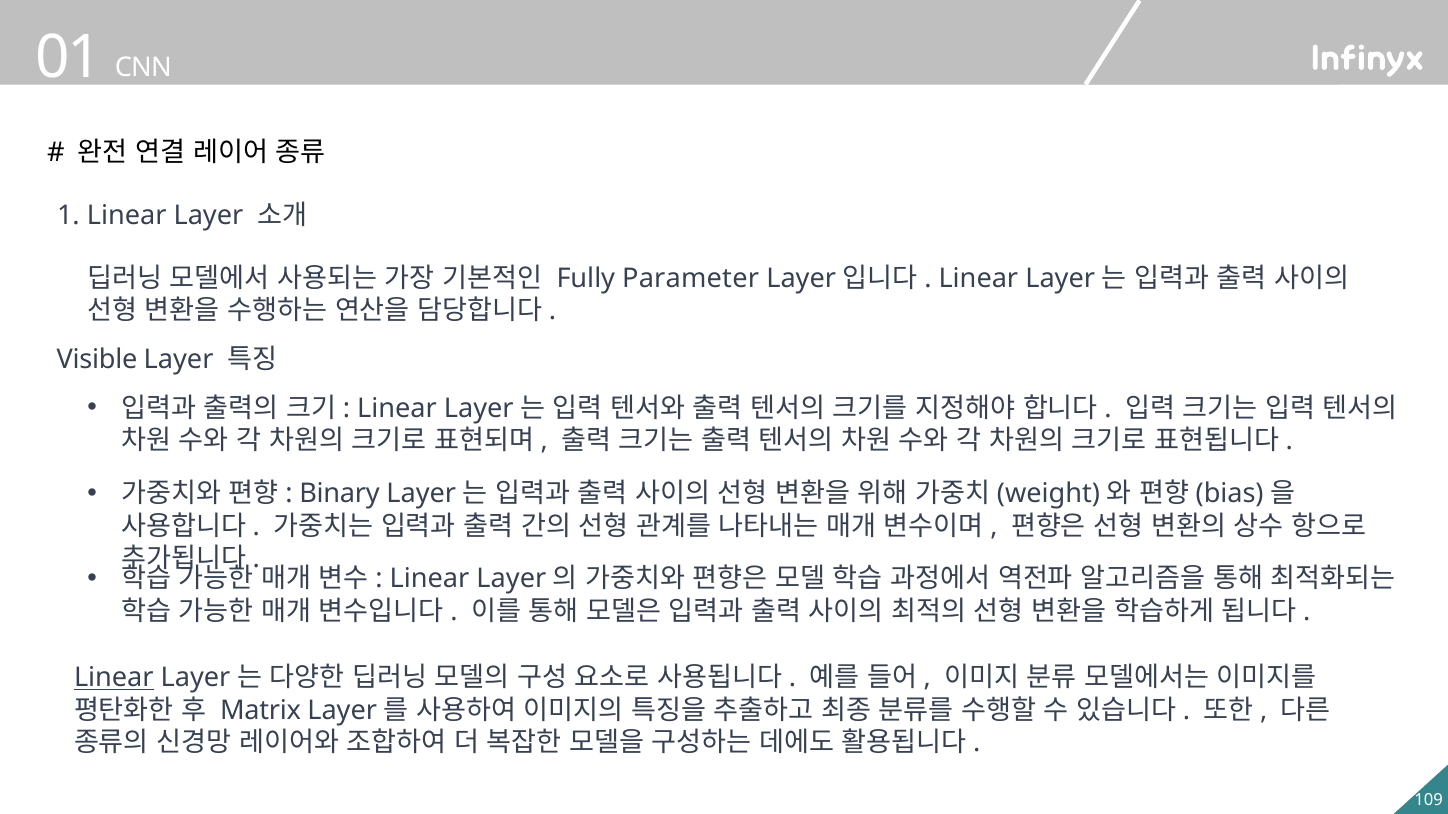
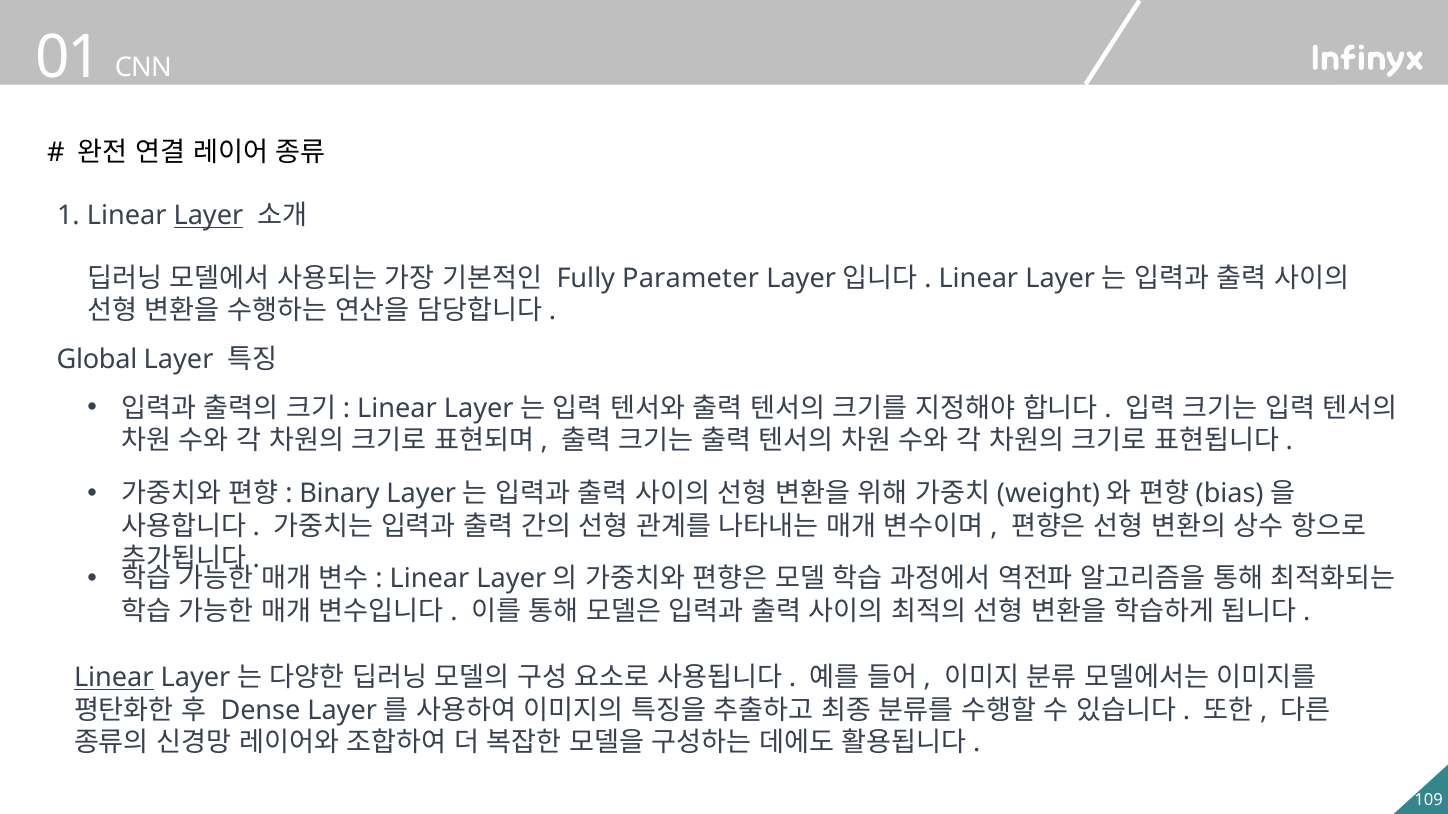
Layer at (208, 216) underline: none -> present
Visible: Visible -> Global
Matrix: Matrix -> Dense
